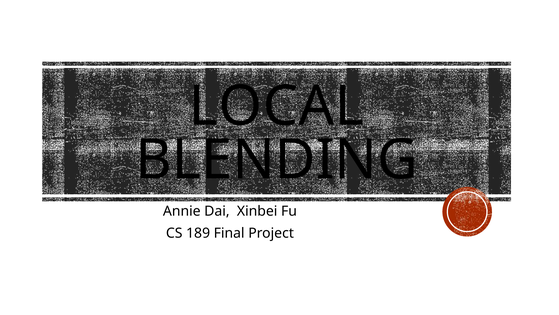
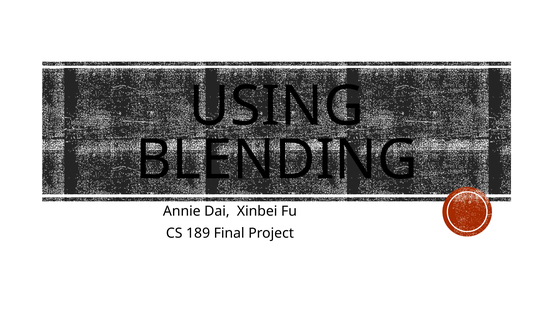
LOCAL: LOCAL -> USING
